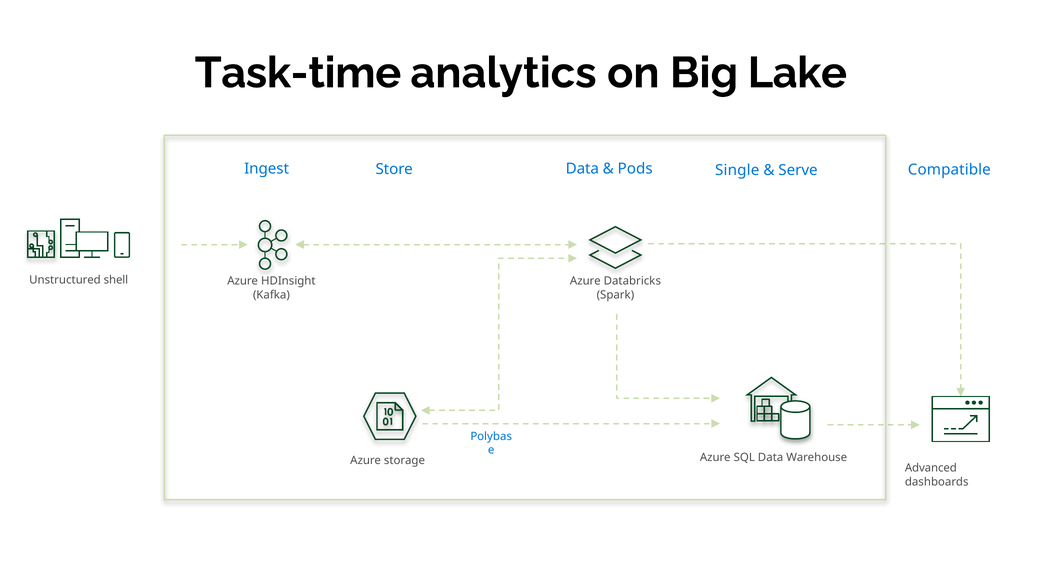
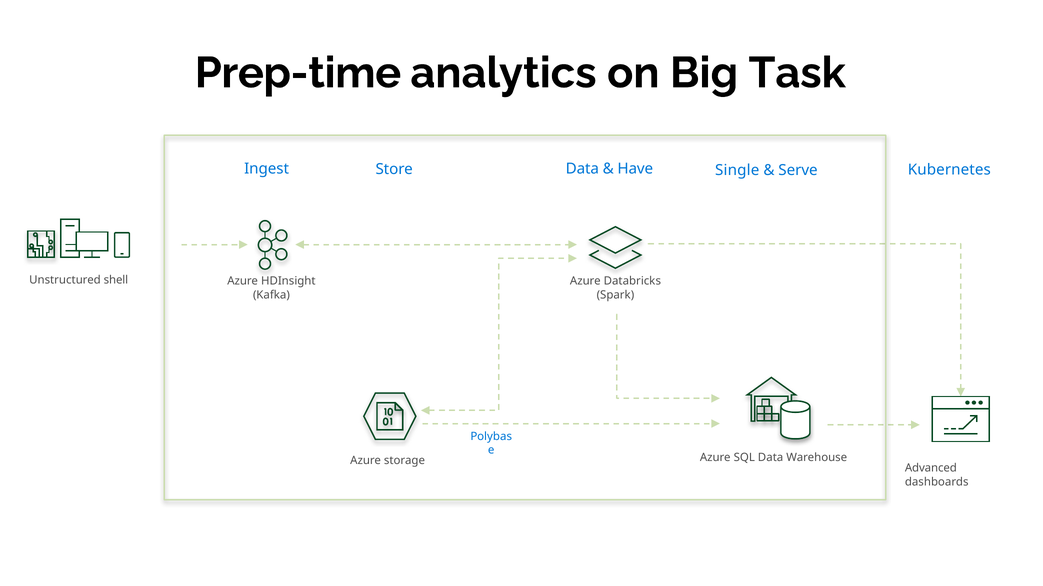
Task-time: Task-time -> Prep-time
Lake: Lake -> Task
Pods: Pods -> Have
Compatible: Compatible -> Kubernetes
